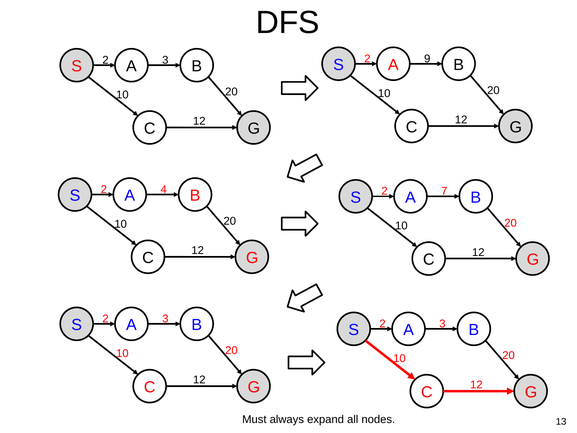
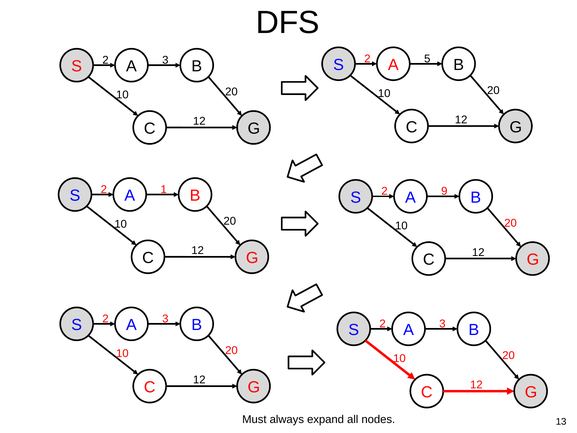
9: 9 -> 5
4: 4 -> 1
7: 7 -> 9
